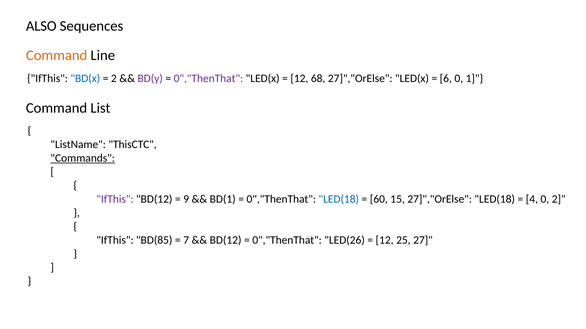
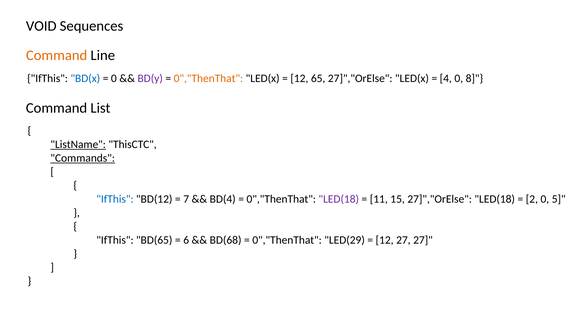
ALSO: ALSO -> VOID
2 at (114, 78): 2 -> 0
0","ThenThat at (208, 78) colour: purple -> orange
68: 68 -> 65
6: 6 -> 4
1: 1 -> 8
ListName underline: none -> present
IfThis at (115, 200) colour: purple -> blue
9: 9 -> 7
BD(1: BD(1 -> BD(4
LED(18 at (339, 200) colour: blue -> purple
60: 60 -> 11
4: 4 -> 2
0 2: 2 -> 5
BD(85: BD(85 -> BD(65
7: 7 -> 6
BD(12 at (226, 241): BD(12 -> BD(68
LED(26: LED(26 -> LED(29
12 25: 25 -> 27
